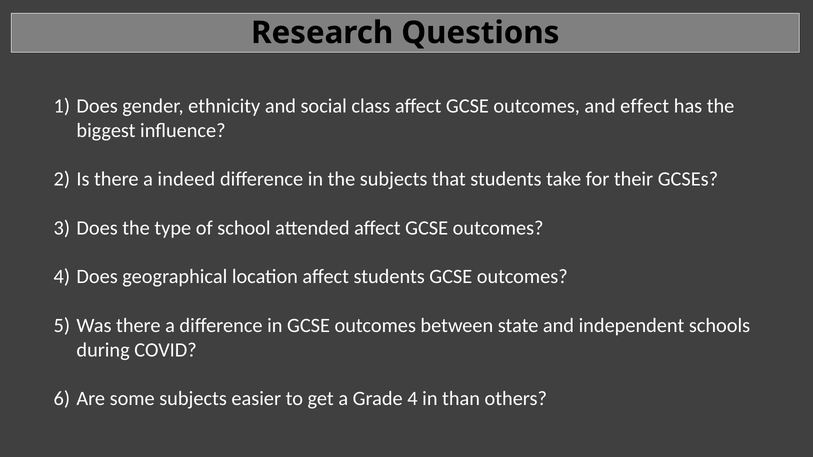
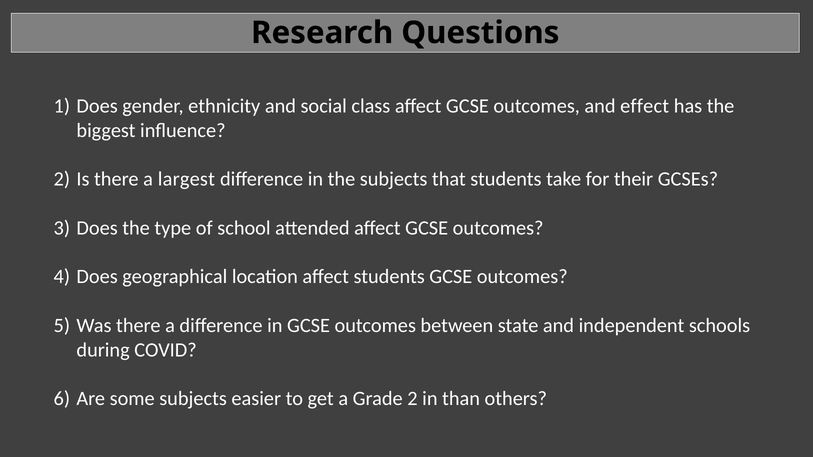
indeed: indeed -> largest
Grade 4: 4 -> 2
